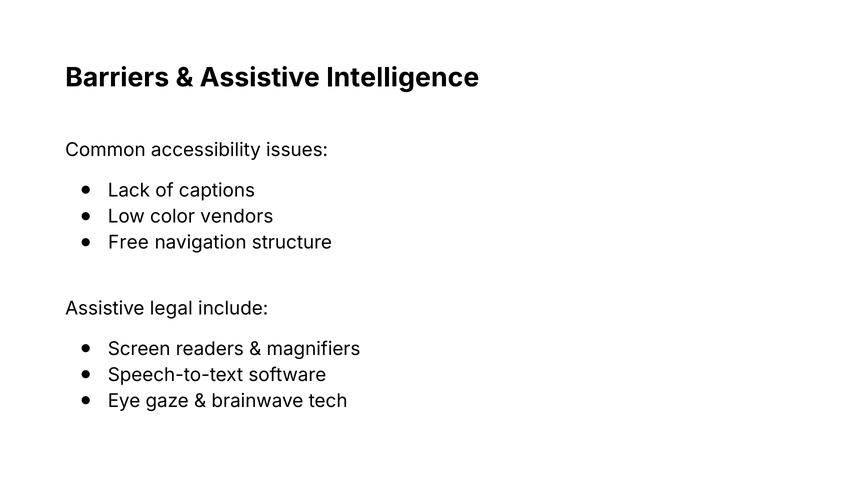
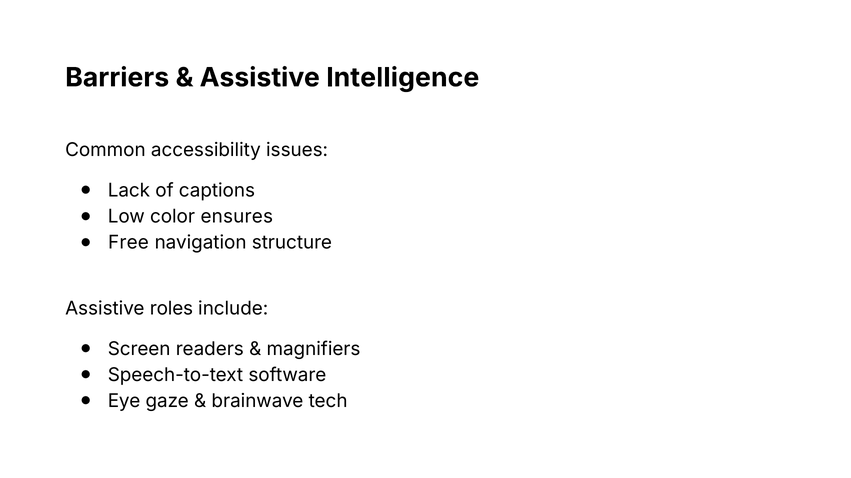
vendors: vendors -> ensures
legal: legal -> roles
